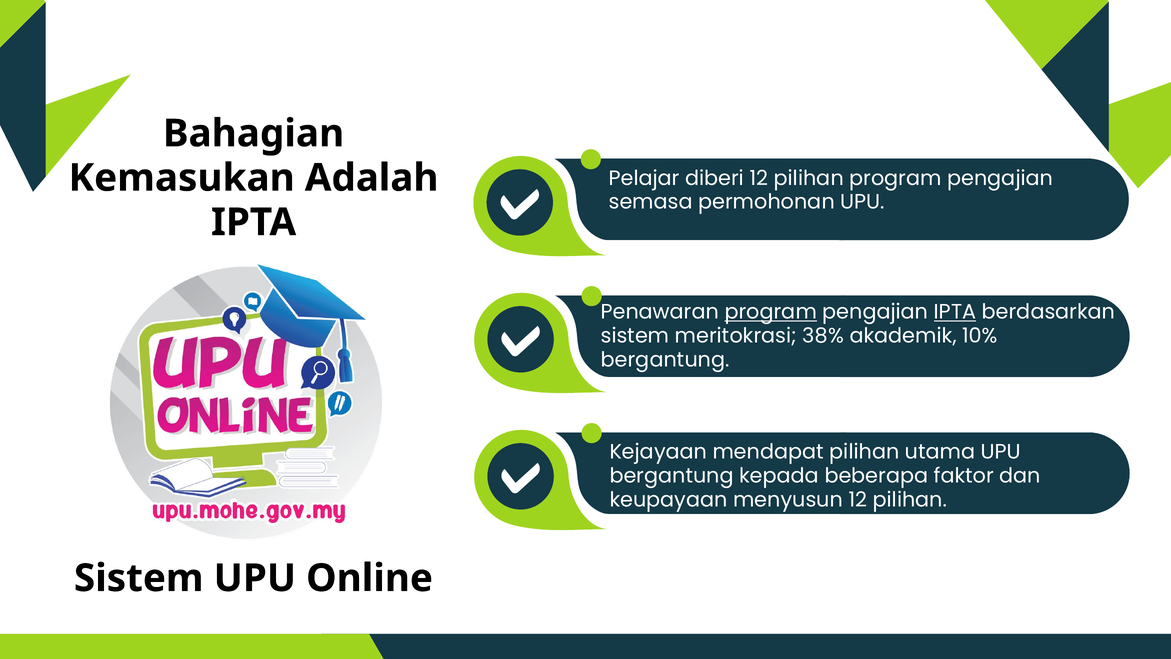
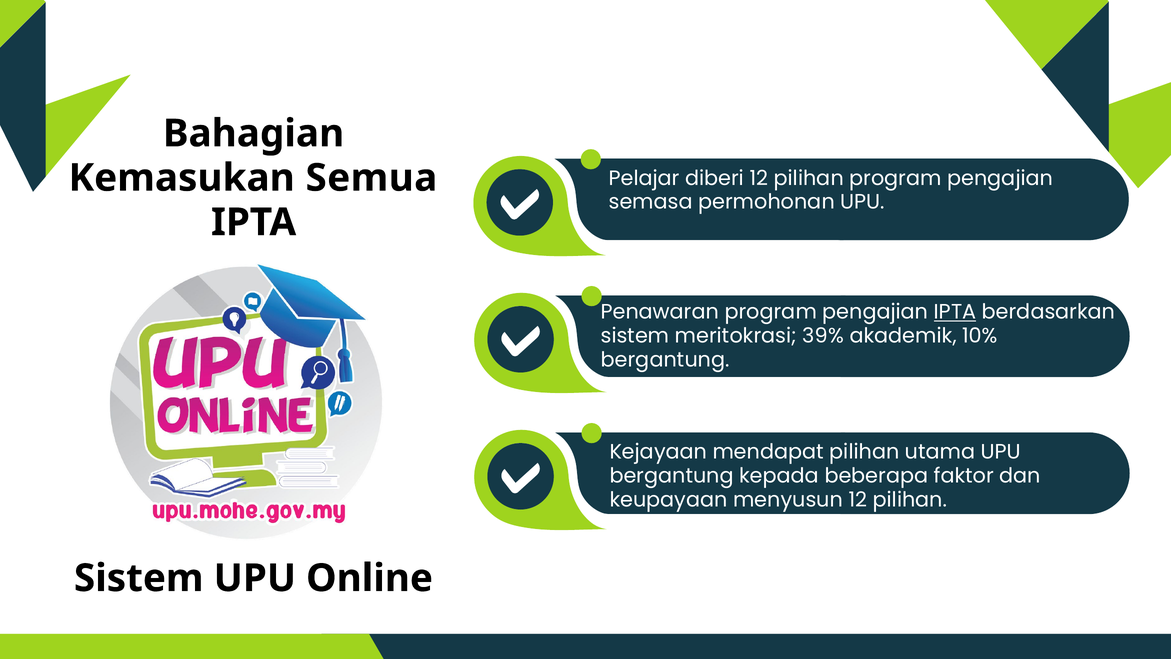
Adalah: Adalah -> Semua
program at (771, 312) underline: present -> none
38%: 38% -> 39%
